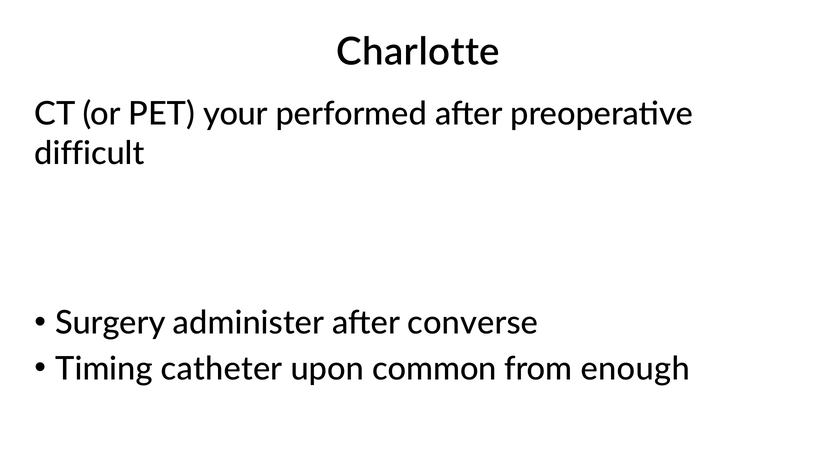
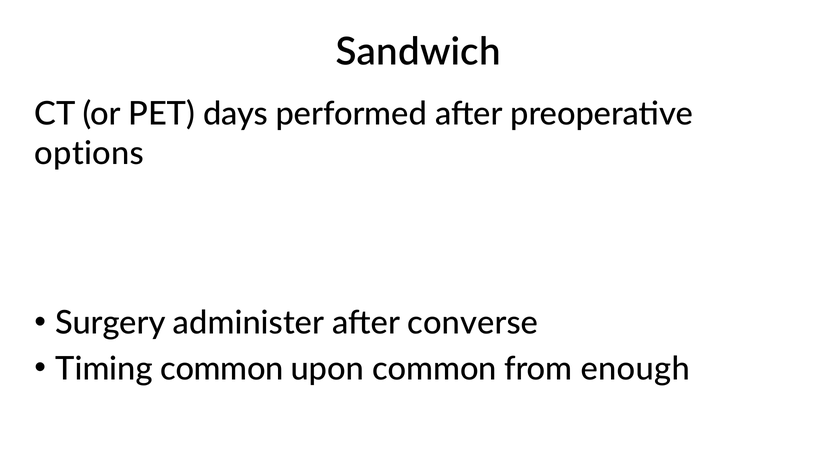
Charlotte: Charlotte -> Sandwich
your: your -> days
difficult: difficult -> options
Timing catheter: catheter -> common
